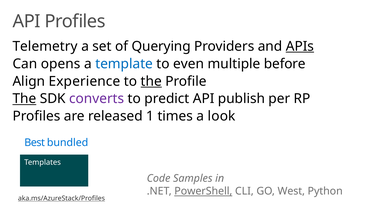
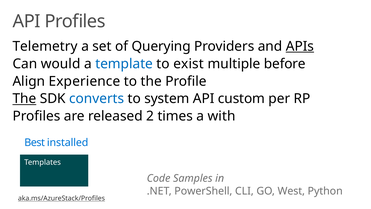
opens: opens -> would
even: even -> exist
the at (151, 81) underline: present -> none
converts colour: purple -> blue
predict: predict -> system
publish: publish -> custom
1: 1 -> 2
look: look -> with
bundled: bundled -> installed
PowerShell underline: present -> none
